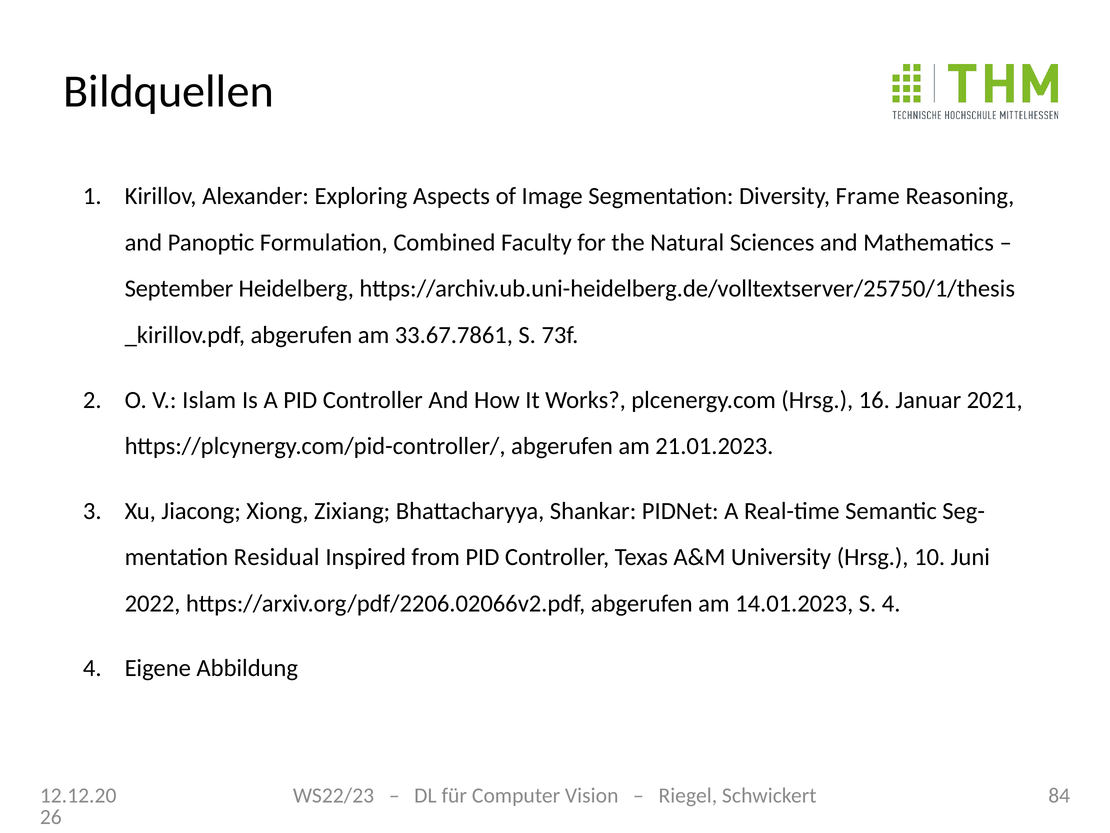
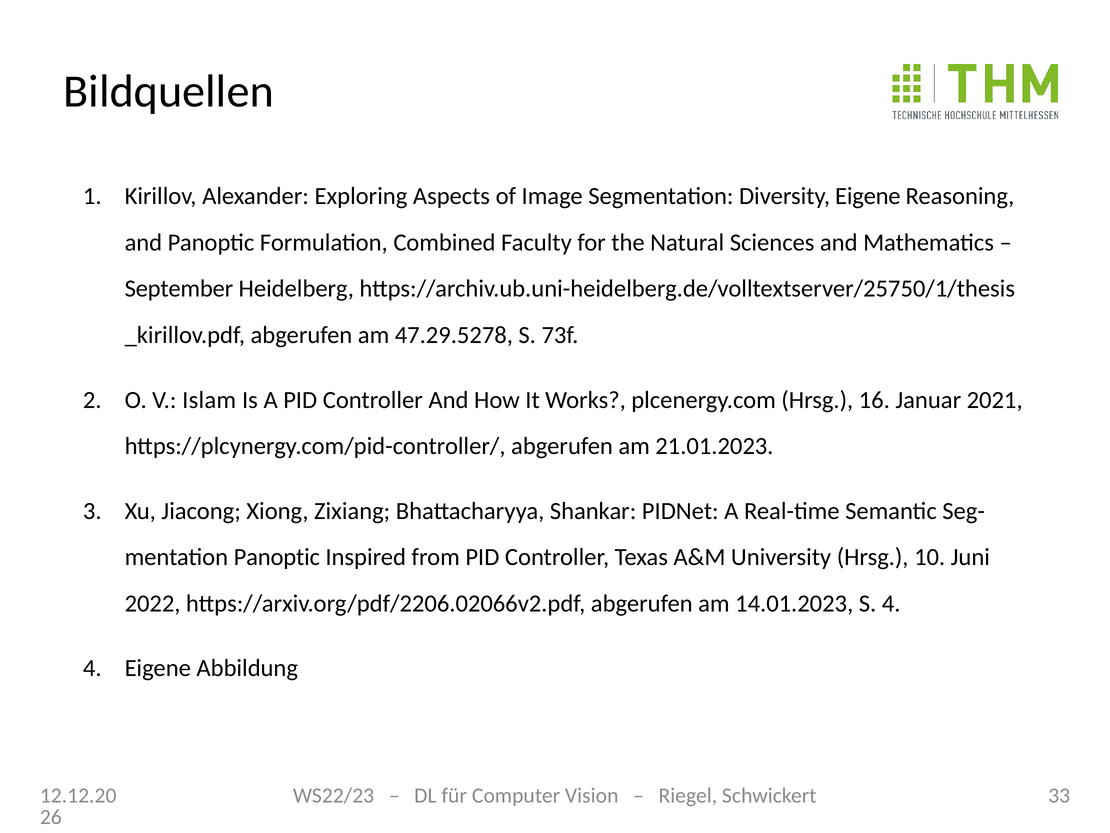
Diversity Frame: Frame -> Eigene
33.67.7861: 33.67.7861 -> 47.29.5278
Residual at (277, 557): Residual -> Panoptic
84: 84 -> 33
